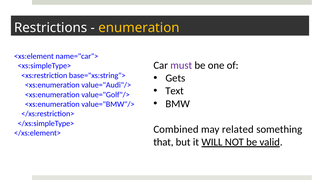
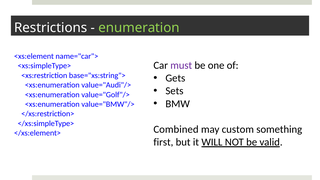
enumeration colour: yellow -> light green
Text: Text -> Sets
related: related -> custom
that: that -> first
